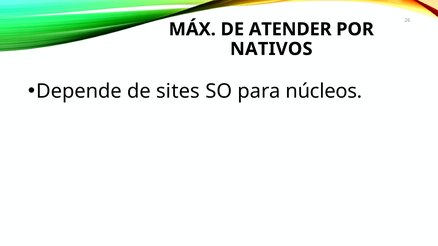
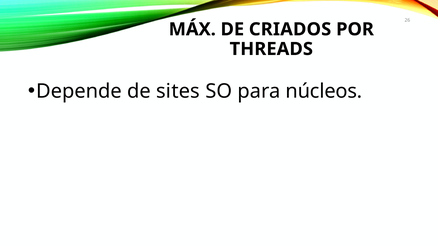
ATENDER: ATENDER -> CRIADOS
NATIVOS: NATIVOS -> THREADS
